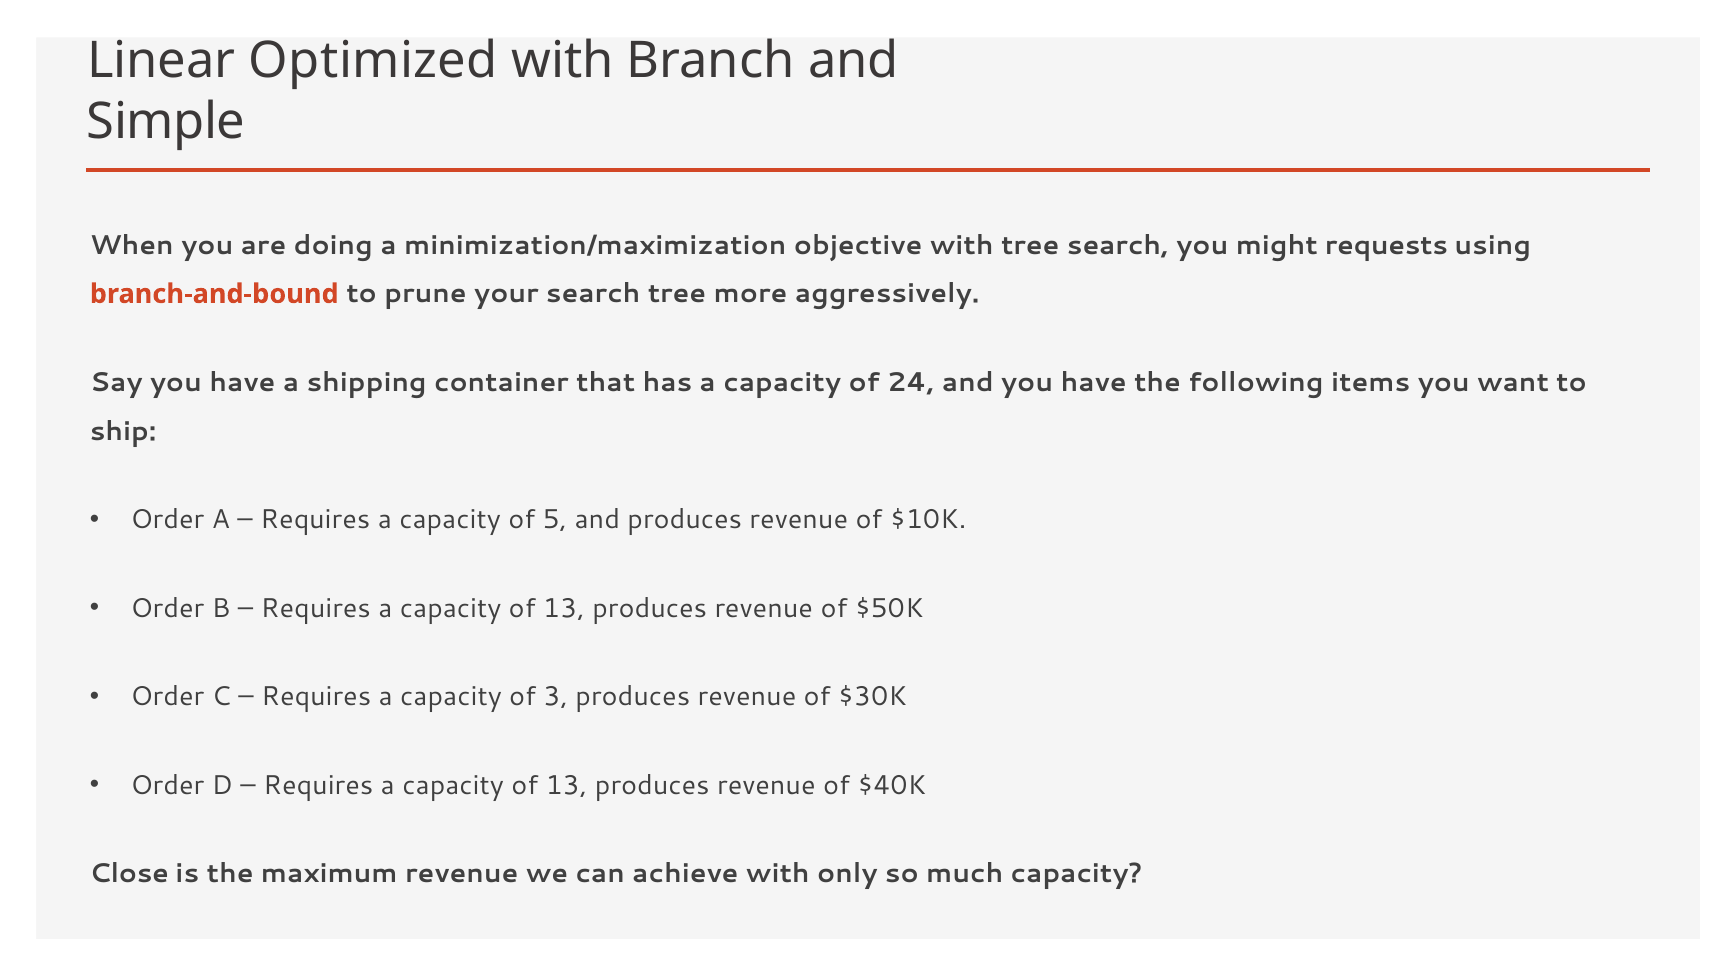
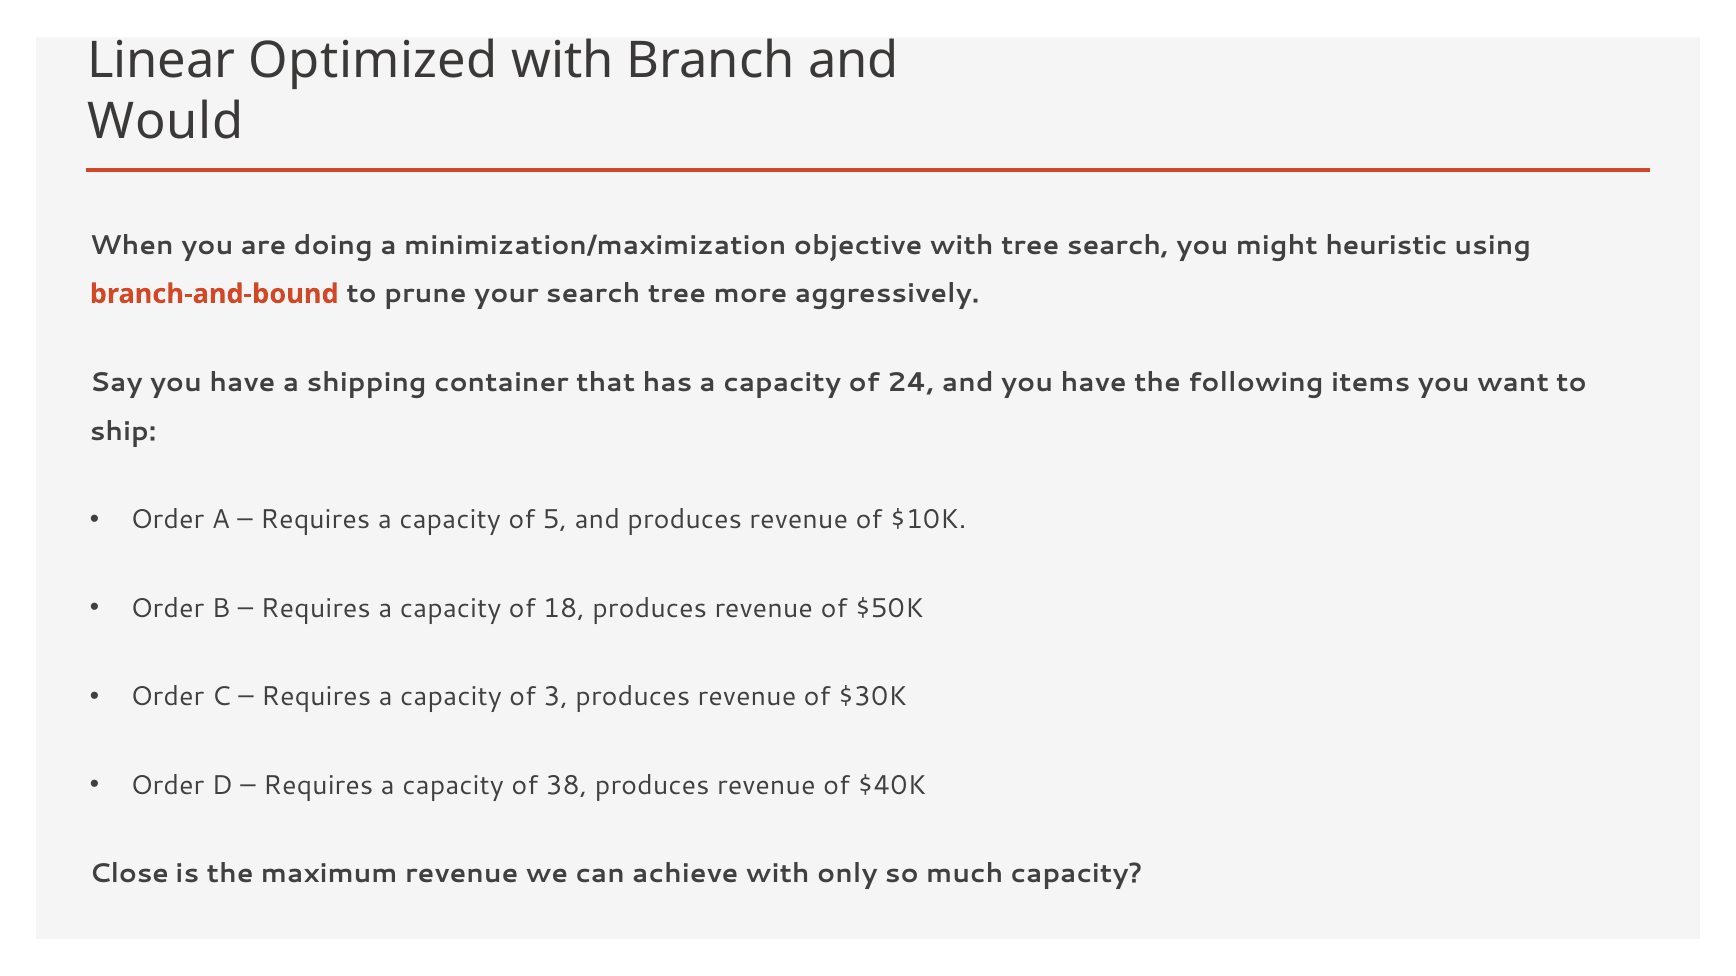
Simple: Simple -> Would
requests: requests -> heuristic
13 at (564, 609): 13 -> 18
13 at (566, 786): 13 -> 38
